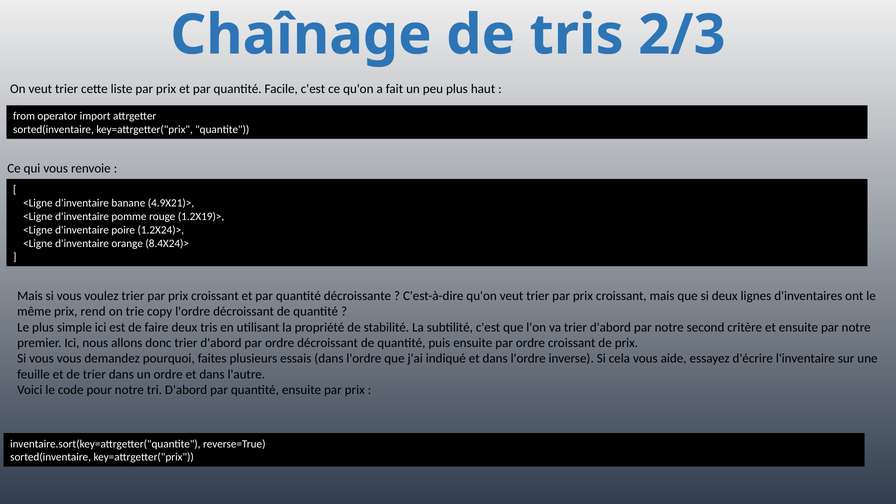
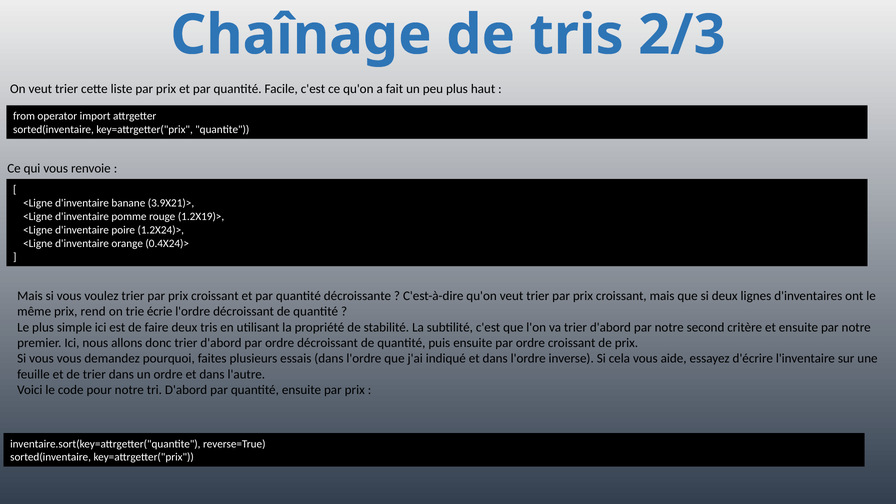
4.9X21)>: 4.9X21)> -> 3.9X21)>
8.4X24)>: 8.4X24)> -> 0.4X24)>
copy: copy -> écrie
